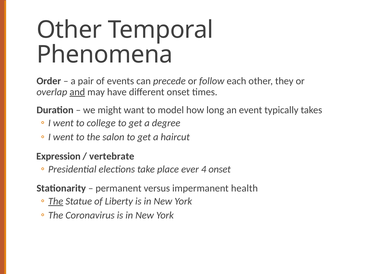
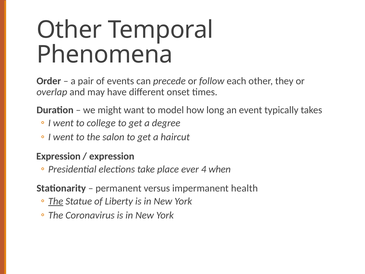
and underline: present -> none
vertebrate at (112, 156): vertebrate -> expression
4 onset: onset -> when
